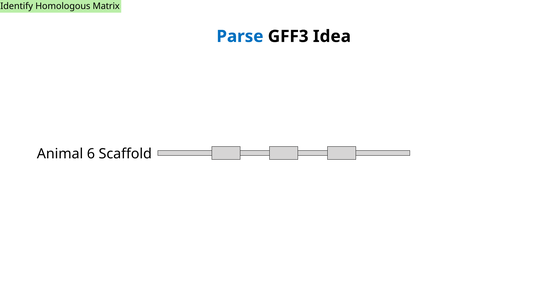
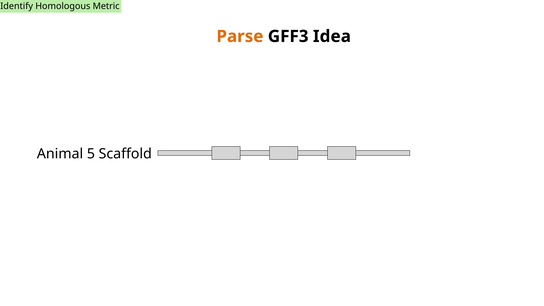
Matrix: Matrix -> Metric
Parse colour: blue -> orange
6: 6 -> 5
